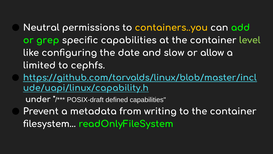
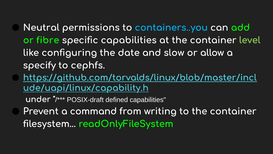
containers..you colour: yellow -> light blue
grep: grep -> fibre
limited: limited -> specify
metadata: metadata -> command
